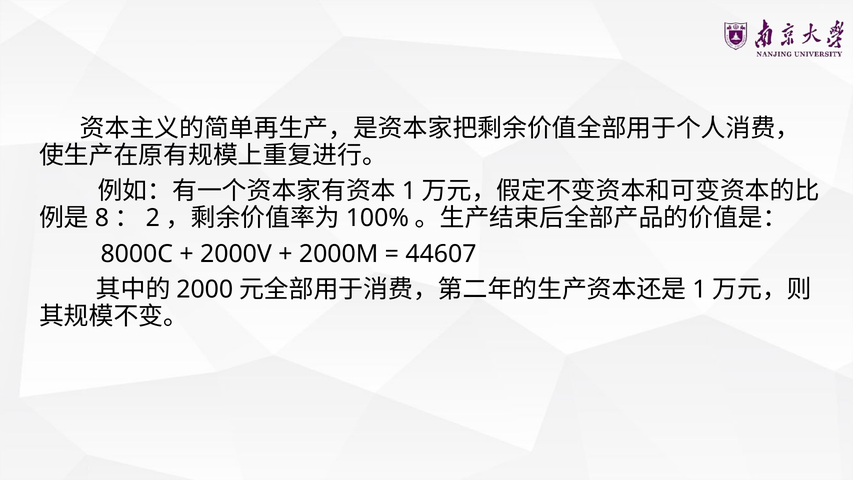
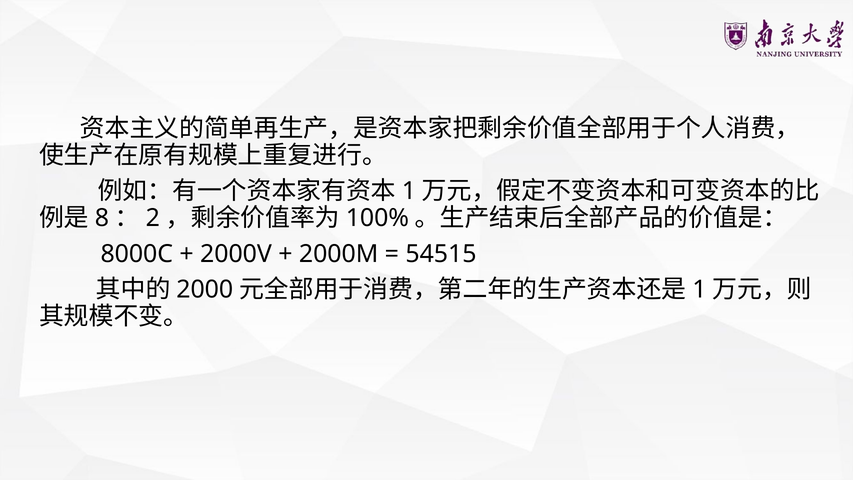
44607: 44607 -> 54515
